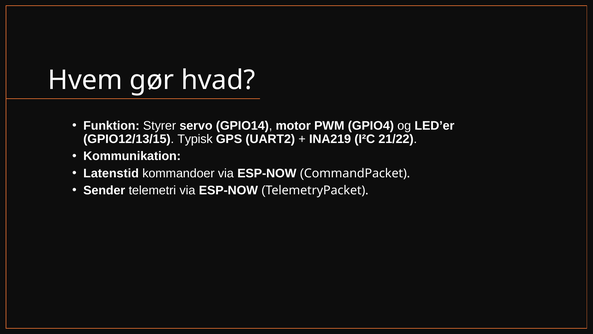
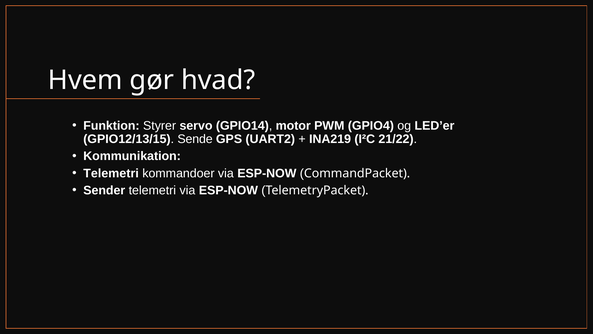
Typisk: Typisk -> Sende
Latenstid at (111, 173): Latenstid -> Telemetri
